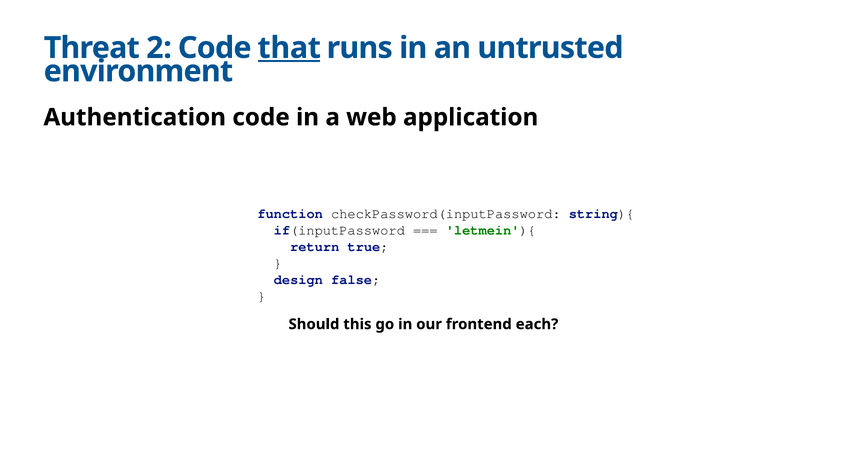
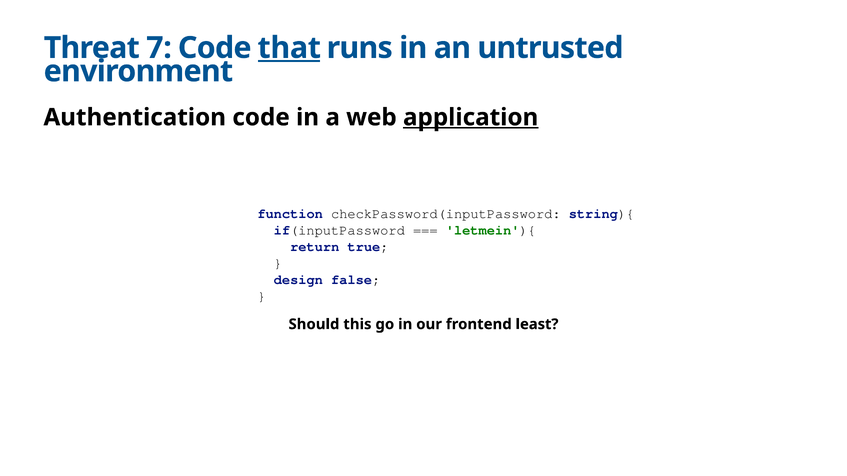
2: 2 -> 7
application underline: none -> present
each: each -> least
